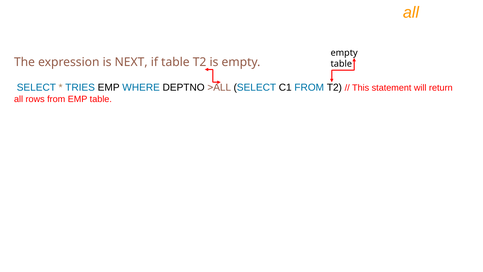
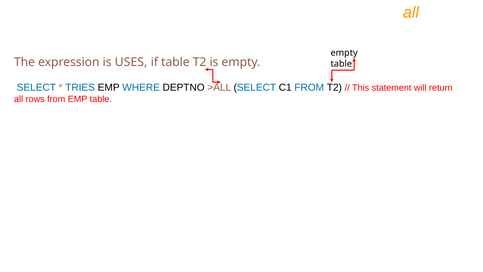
NEXT: NEXT -> USES
